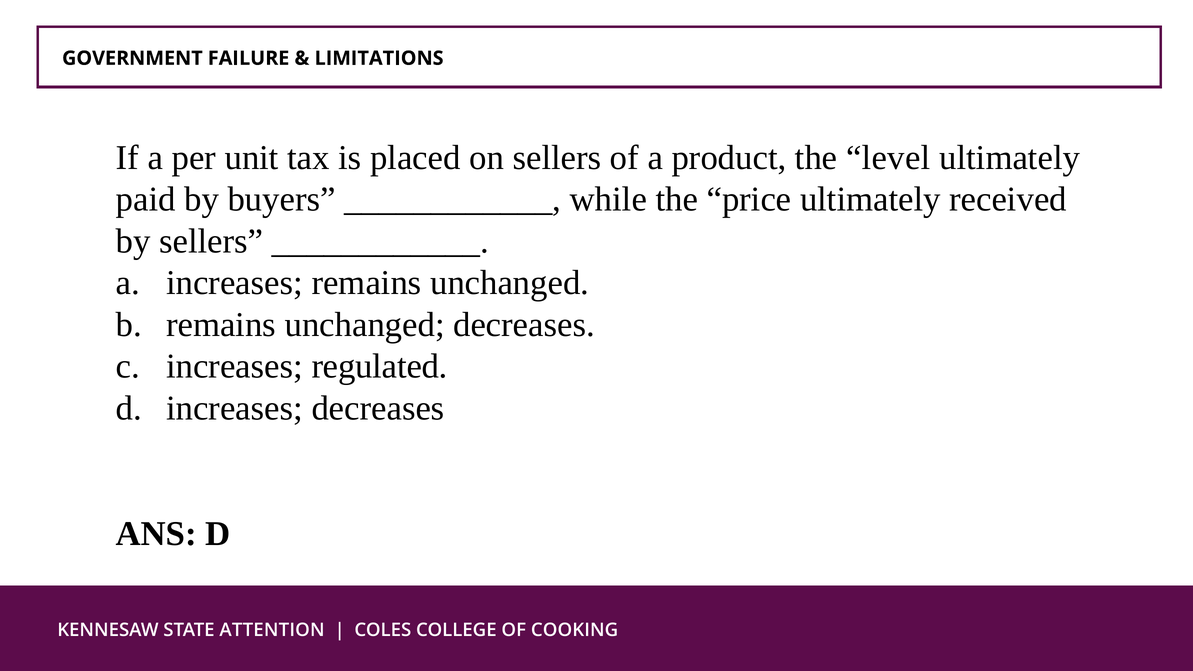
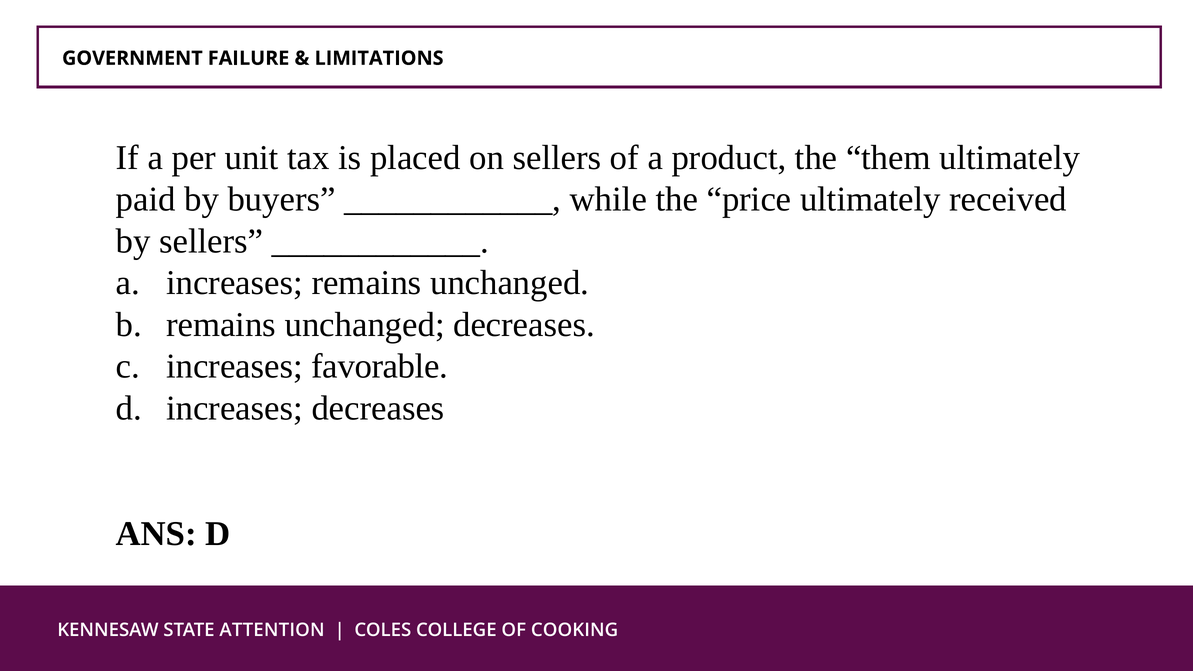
level: level -> them
regulated: regulated -> favorable
